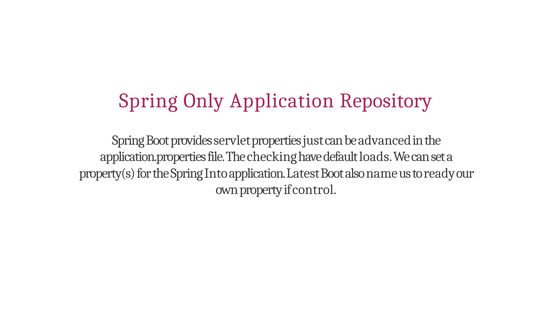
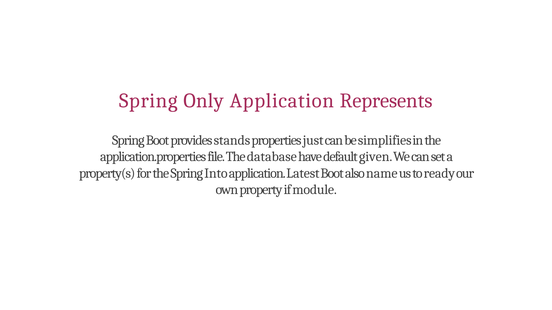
Repository: Repository -> Represents
servlet: servlet -> stands
advanced: advanced -> simplifies
checking: checking -> database
loads: loads -> given
control: control -> module
